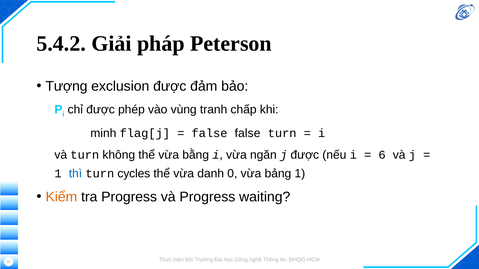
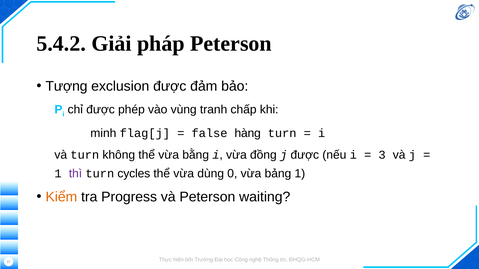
false false: false -> hàng
ngăn: ngăn -> đồng
6: 6 -> 3
thì colour: blue -> purple
danh: danh -> dùng
và Progress: Progress -> Peterson
